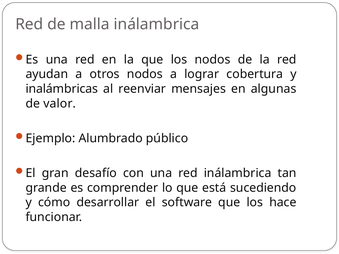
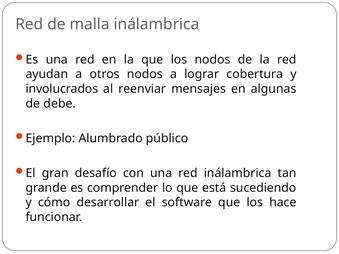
inalámbricas: inalámbricas -> involucrados
valor: valor -> debe
